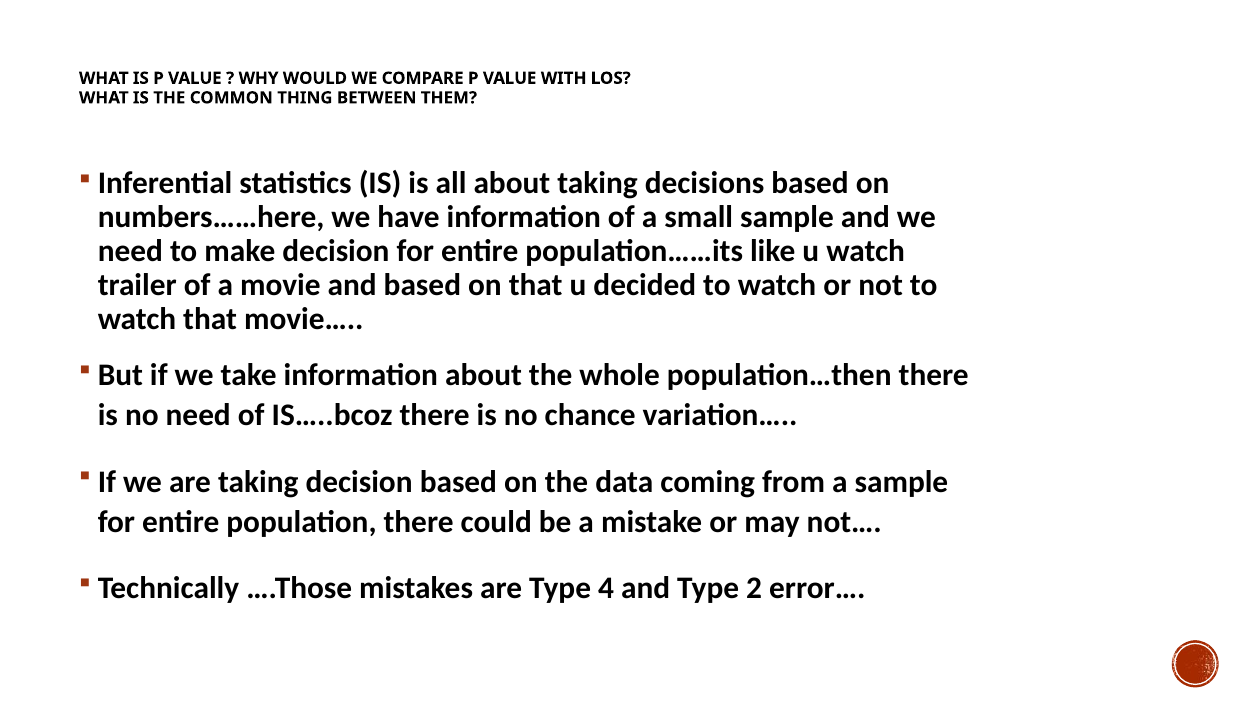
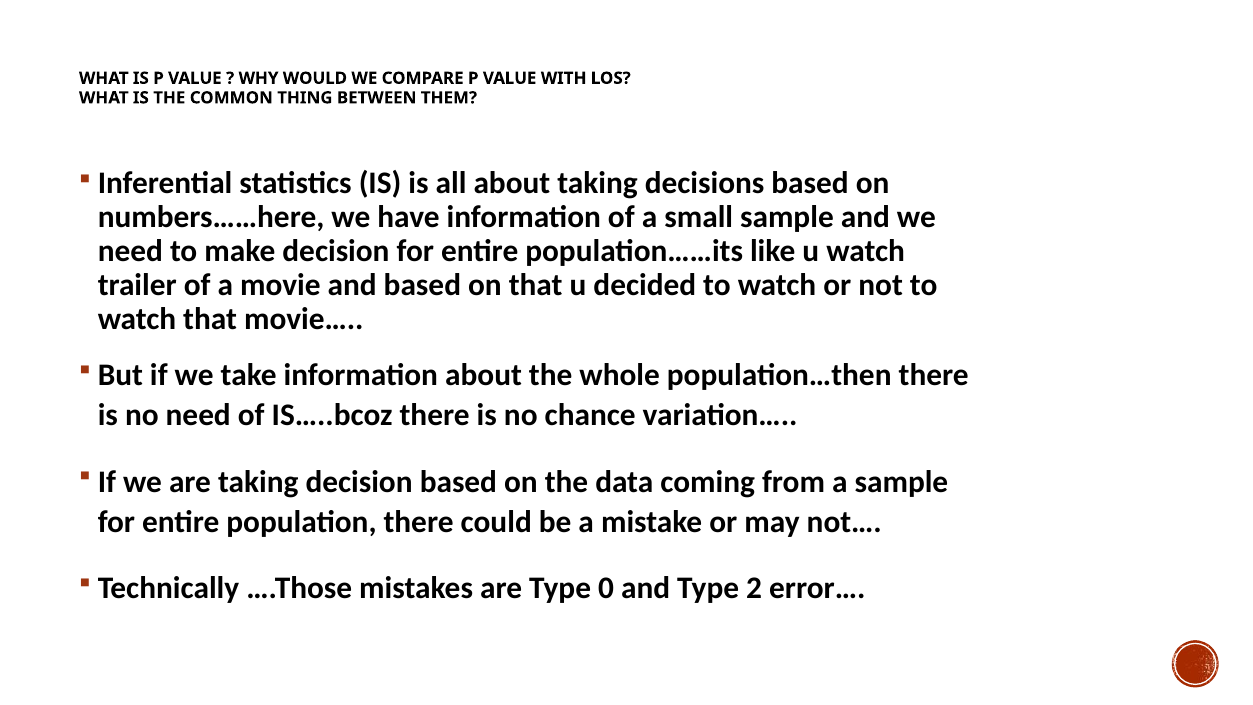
4: 4 -> 0
